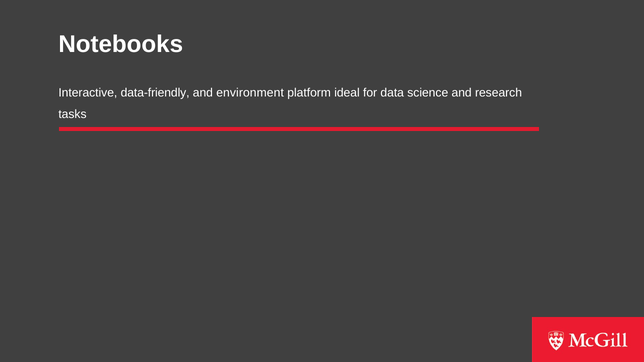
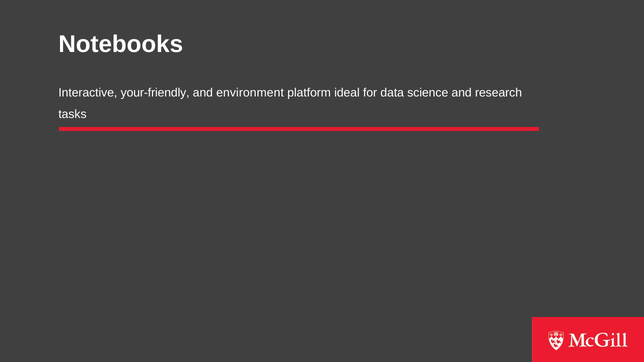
data-friendly: data-friendly -> your-friendly
